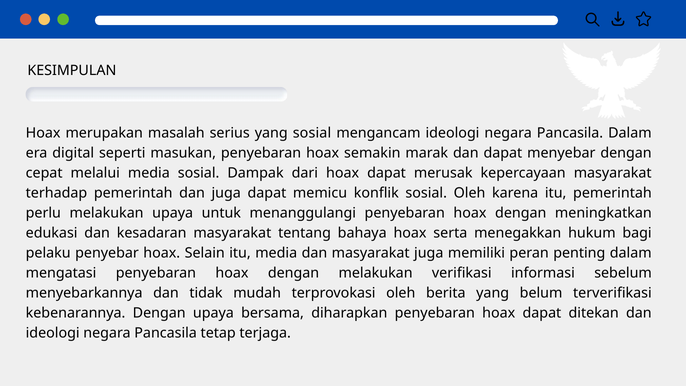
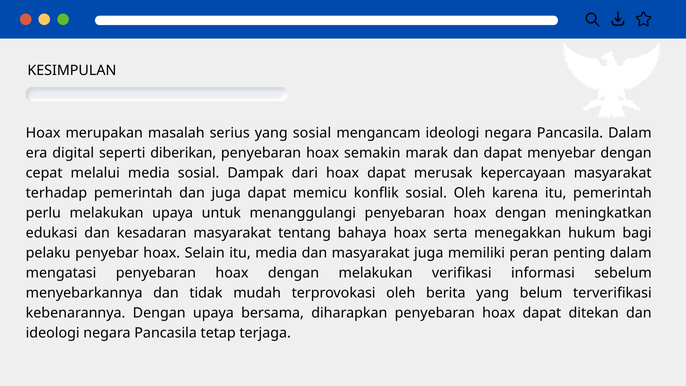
masukan: masukan -> diberikan
